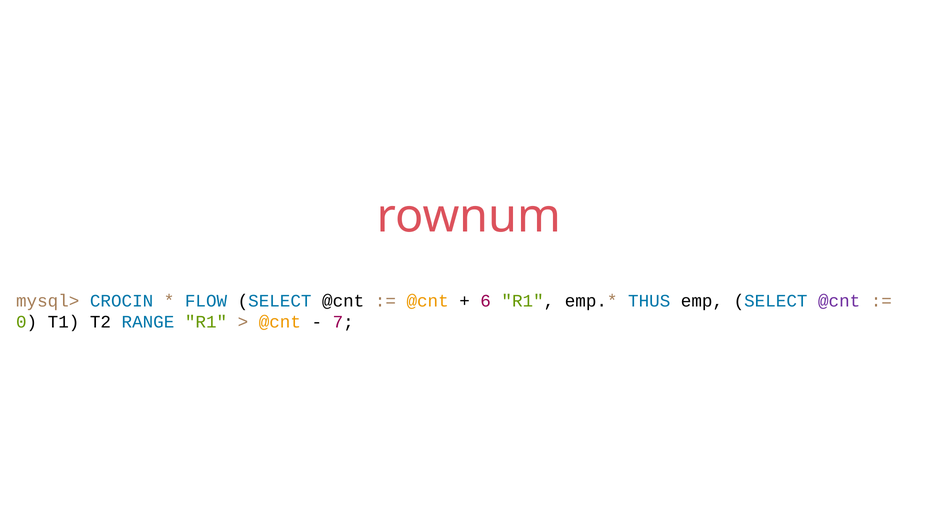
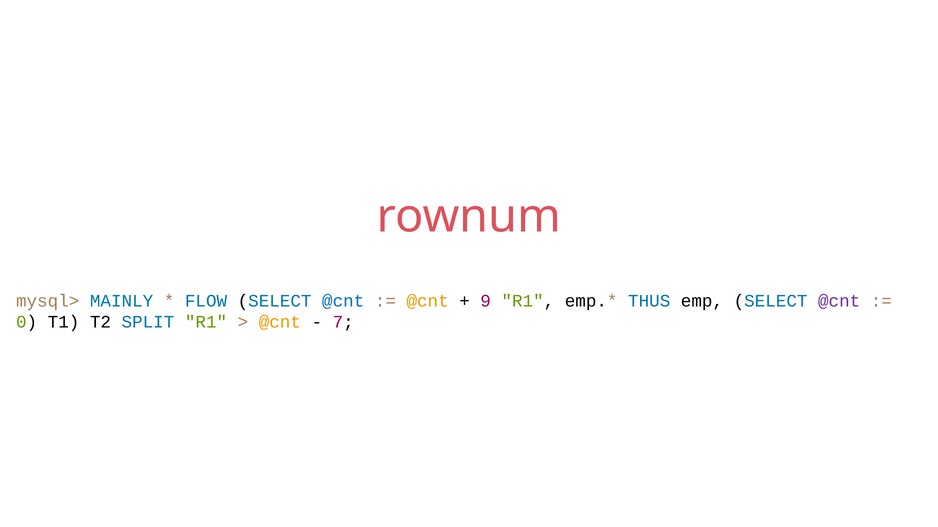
CROCIN: CROCIN -> MAINLY
@cnt at (343, 301) colour: black -> blue
6: 6 -> 9
RANGE: RANGE -> SPLIT
